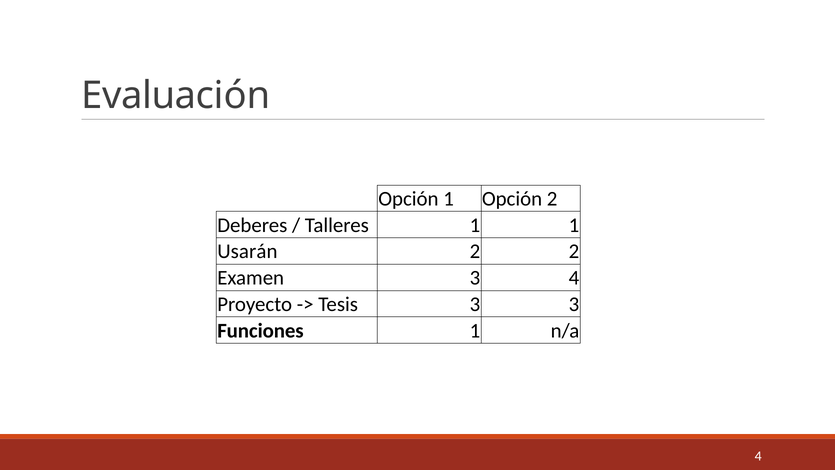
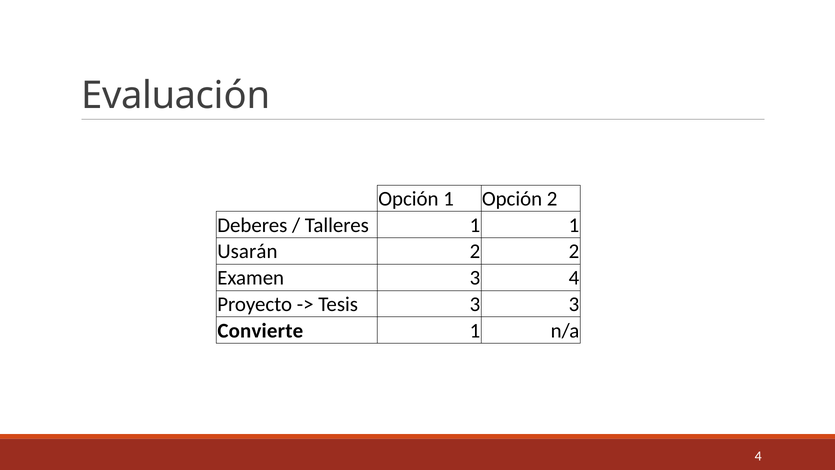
Funciones: Funciones -> Convierte
